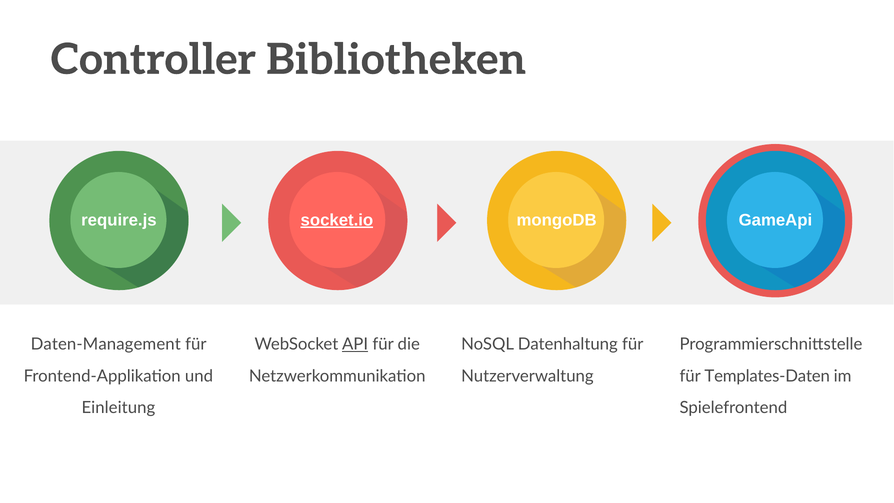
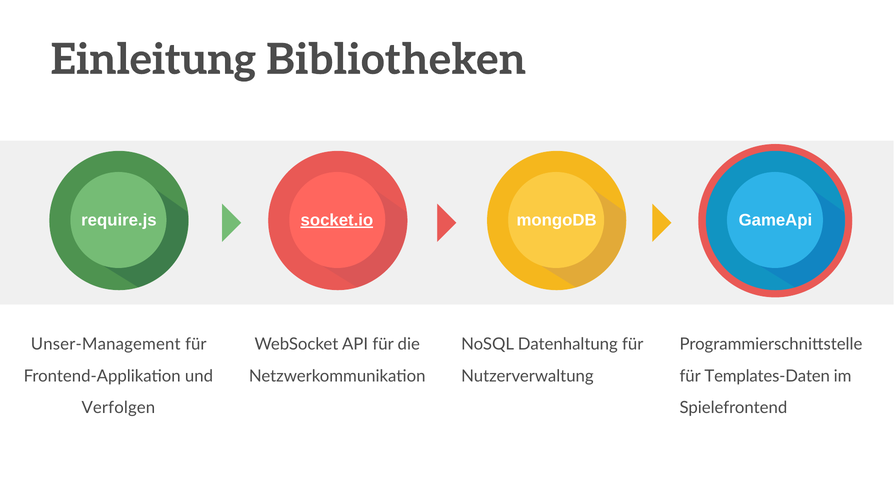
Controller: Controller -> Einleitung
Daten-Management: Daten-Management -> Unser-Management
API underline: present -> none
Einleitung: Einleitung -> Verfolgen
